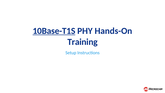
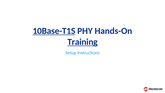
Training underline: none -> present
